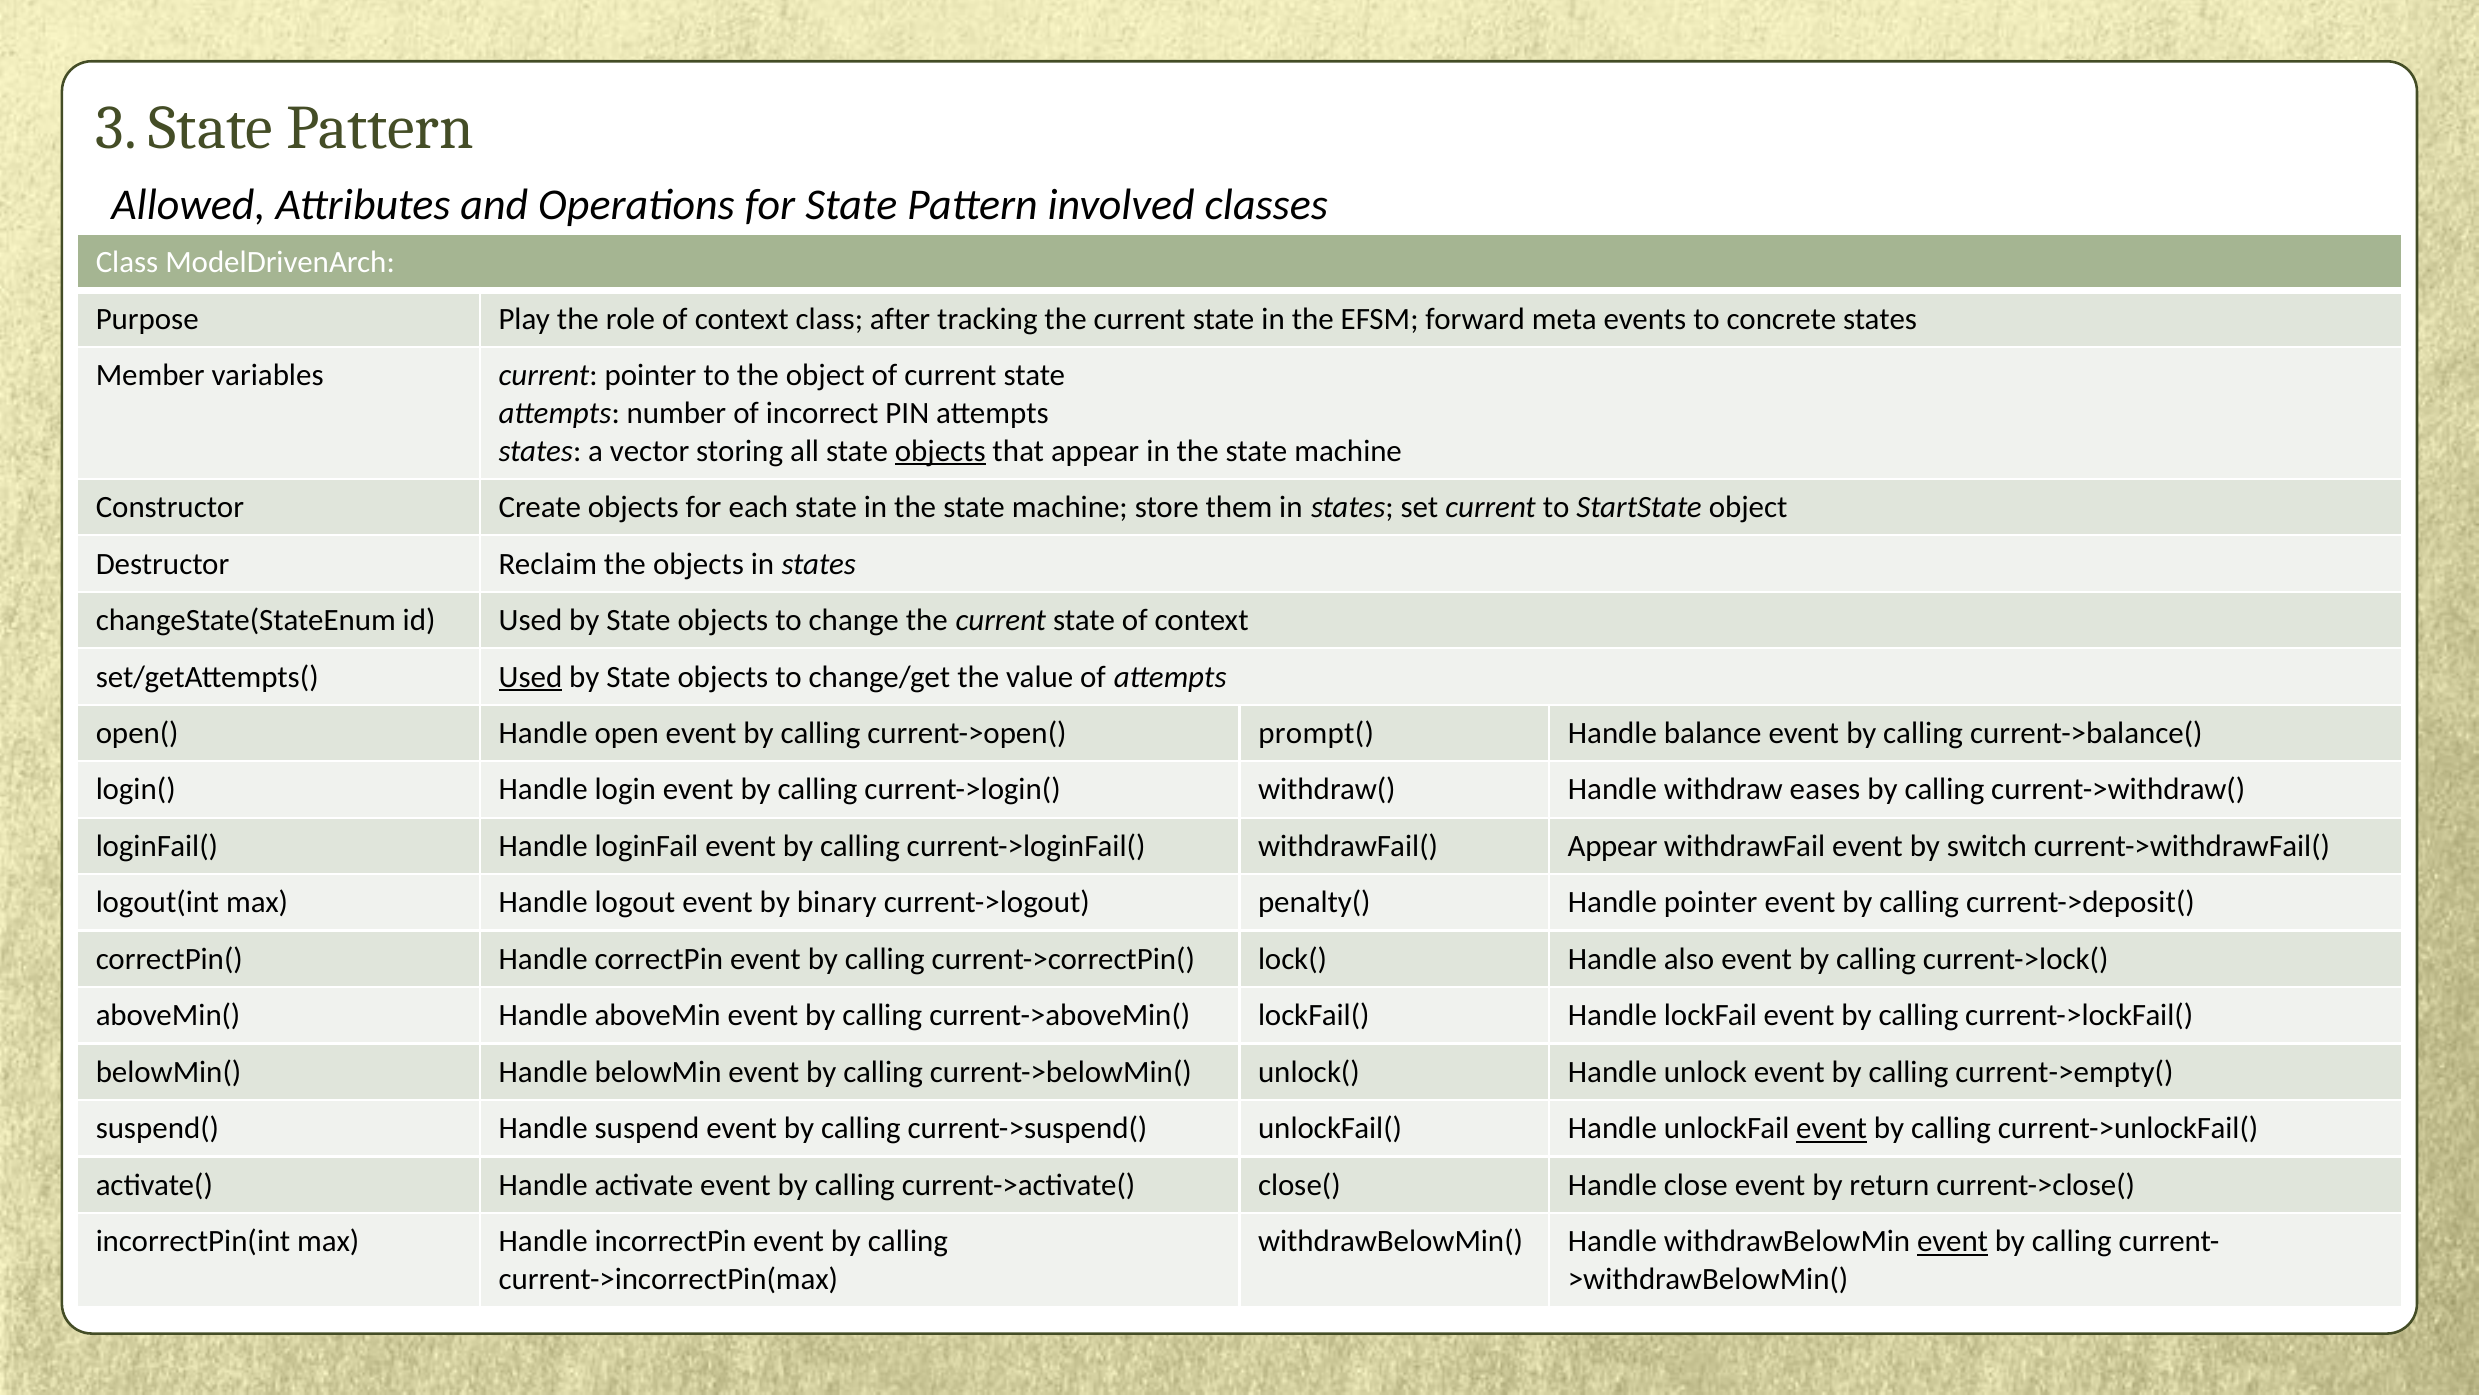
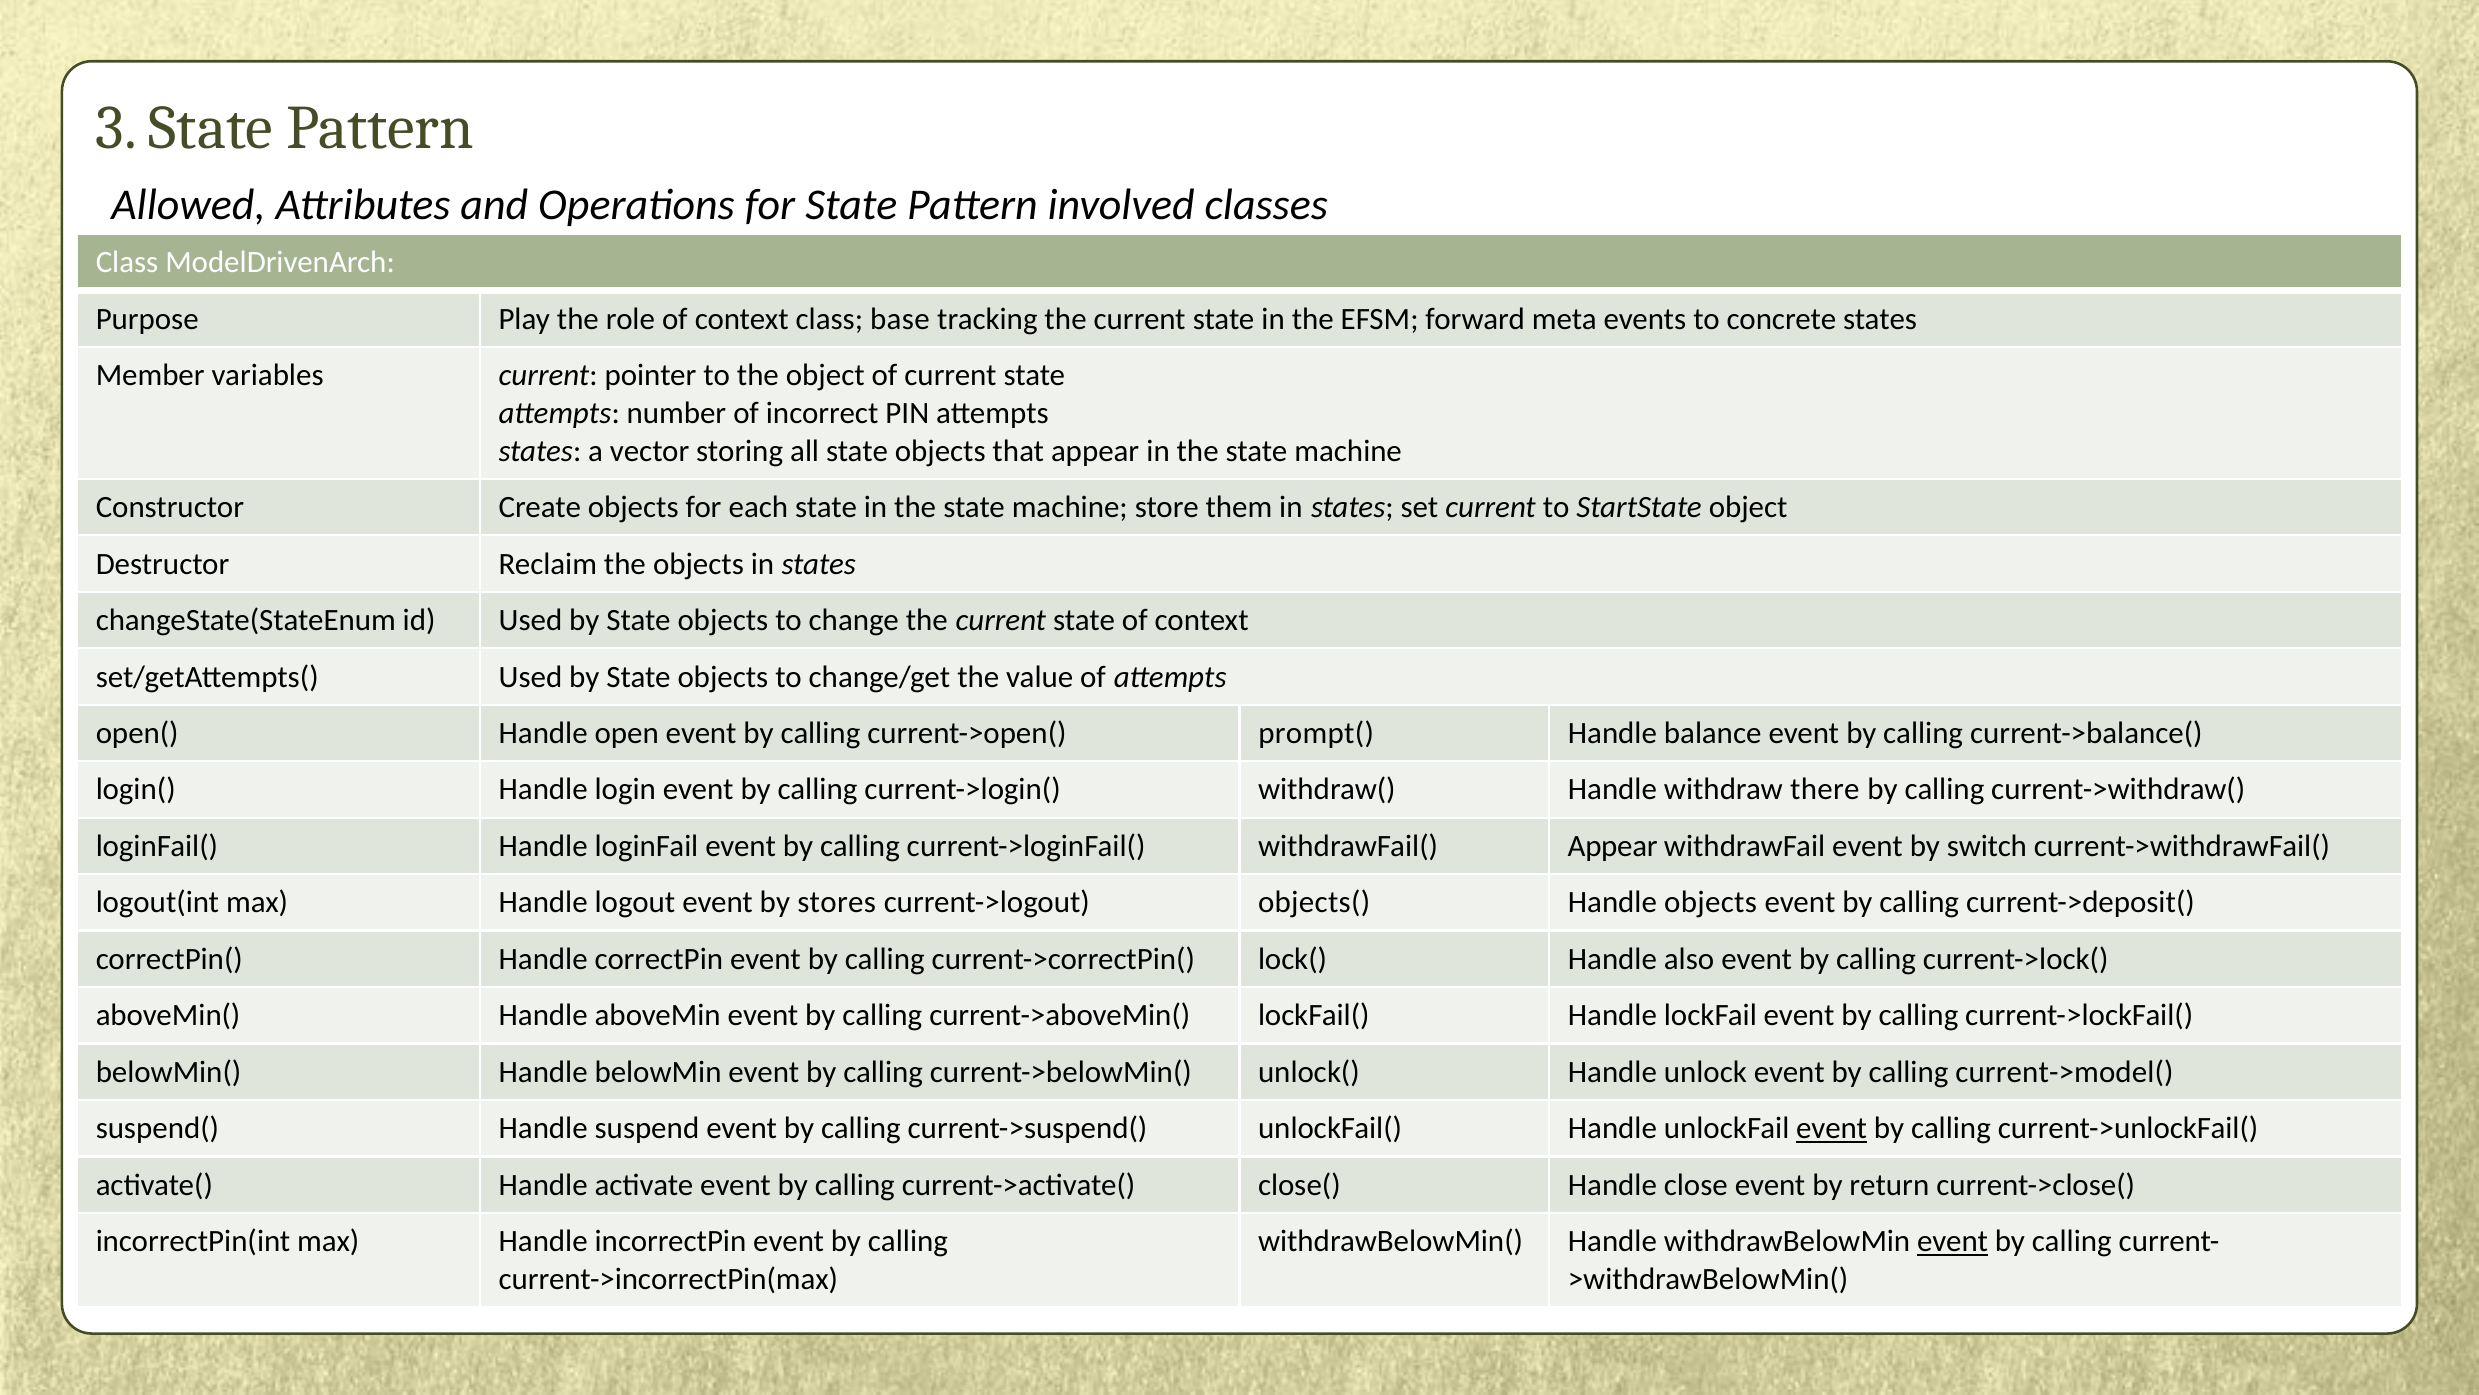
after: after -> base
objects at (940, 451) underline: present -> none
Used at (531, 677) underline: present -> none
eases: eases -> there
binary: binary -> stores
penalty(: penalty( -> objects(
Handle pointer: pointer -> objects
current->empty(: current->empty( -> current->model(
